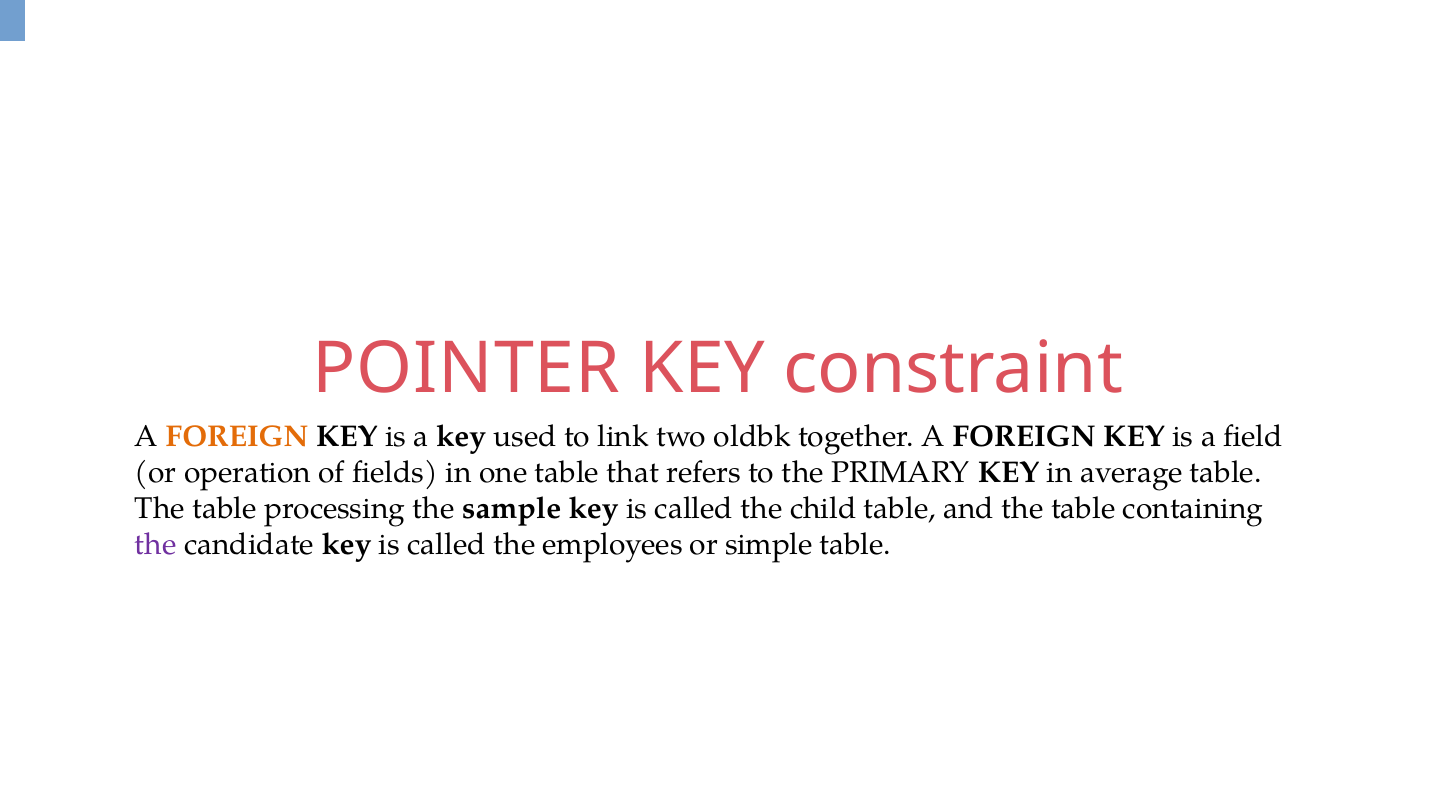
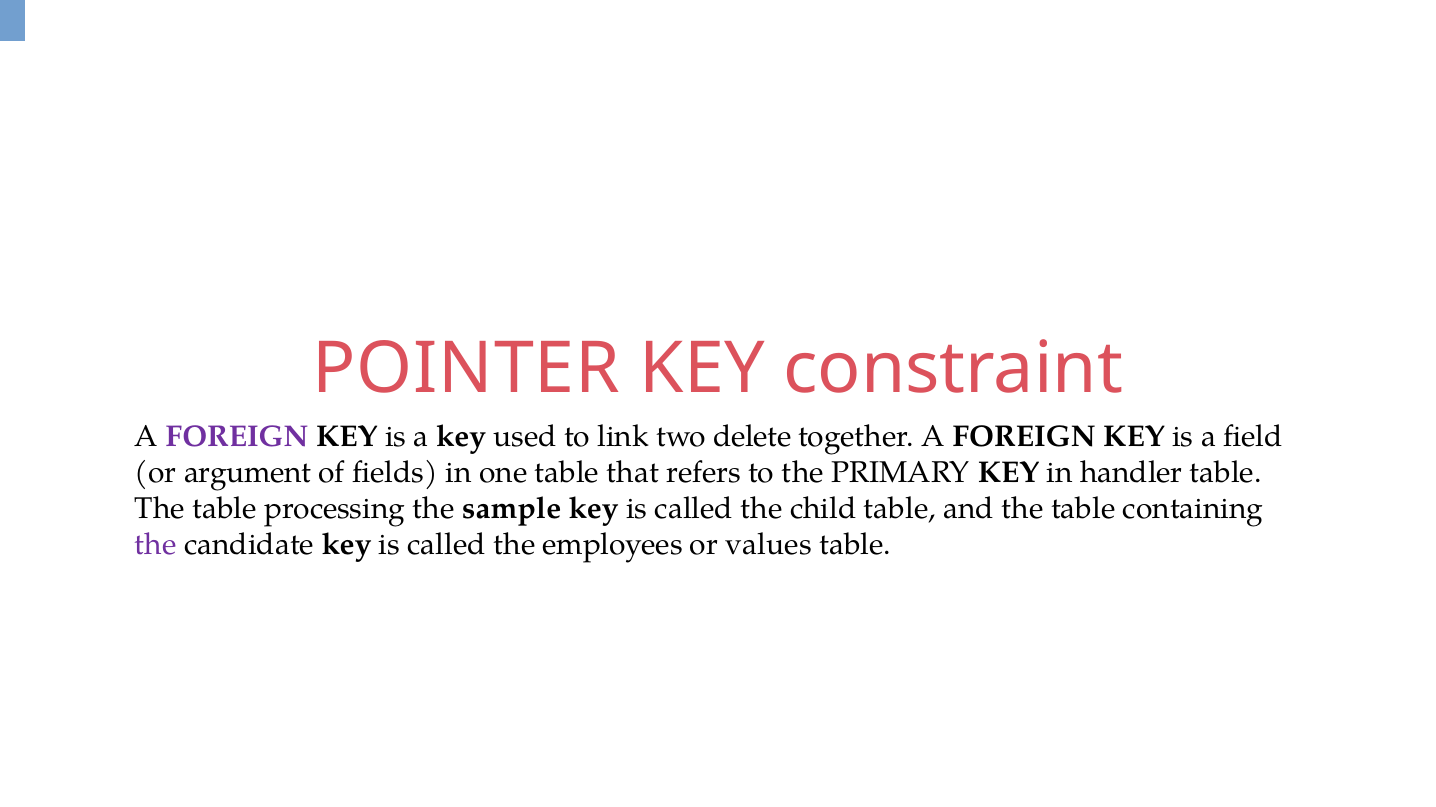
FOREIGN at (237, 437) colour: orange -> purple
oldbk: oldbk -> delete
operation: operation -> argument
average: average -> handler
simple: simple -> values
